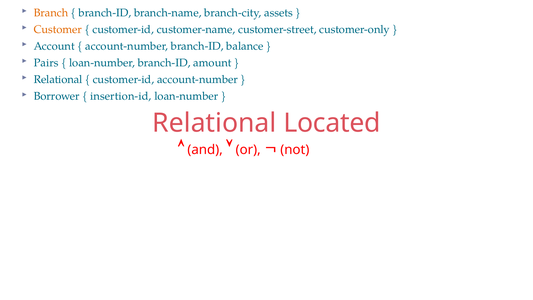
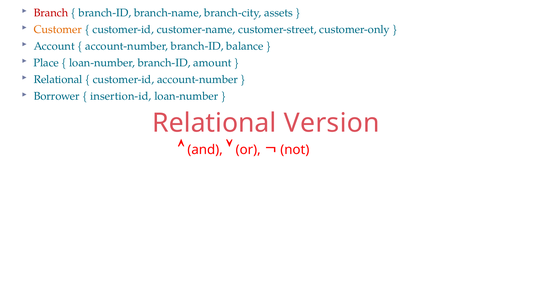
Branch colour: orange -> red
Pairs: Pairs -> Place
Located: Located -> Version
